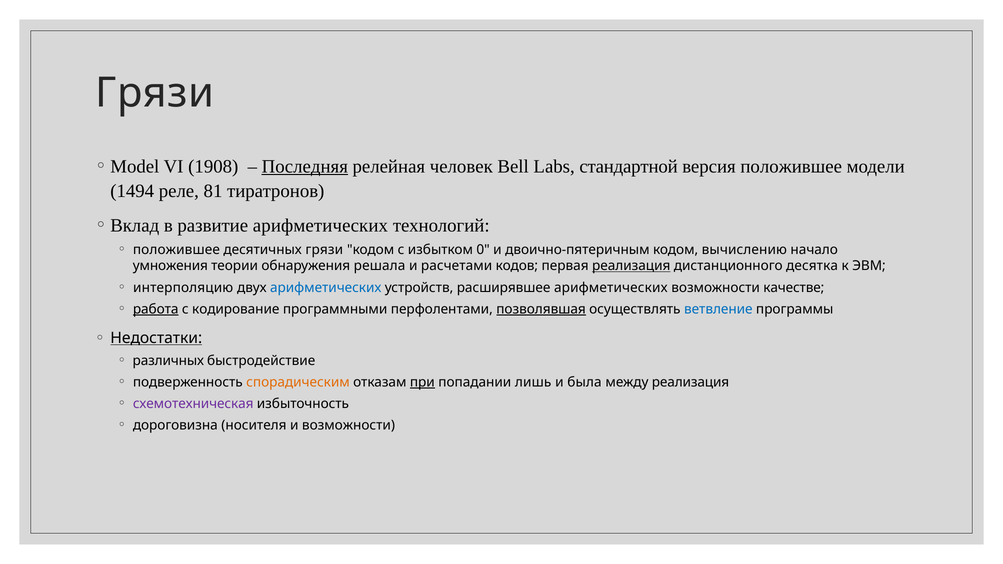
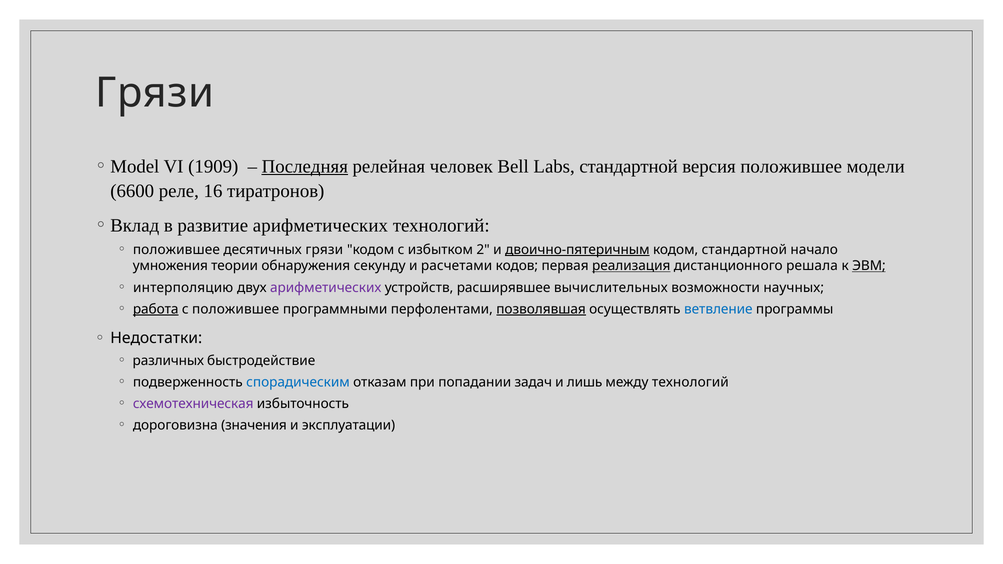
1908: 1908 -> 1909
1494: 1494 -> 6600
81: 81 -> 16
0: 0 -> 2
двоично-пятеричным underline: none -> present
кодом вычислению: вычислению -> стандартной
решала: решала -> секунду
десятка: десятка -> решала
ЭВМ underline: none -> present
арифметических at (326, 288) colour: blue -> purple
расширявшее арифметических: арифметических -> вычислительных
качестве: качестве -> научных
с кодирование: кодирование -> положившее
Недостатки underline: present -> none
спорадическим colour: orange -> blue
при underline: present -> none
лишь: лишь -> задач
была: была -> лишь
между реализация: реализация -> технологий
носителя: носителя -> значения
и возможности: возможности -> эксплуатации
